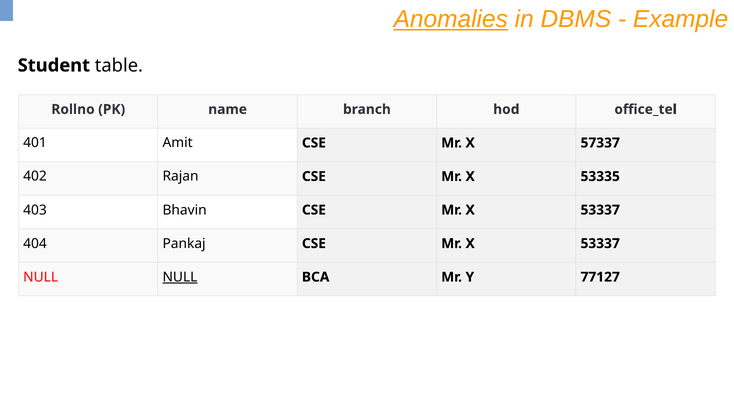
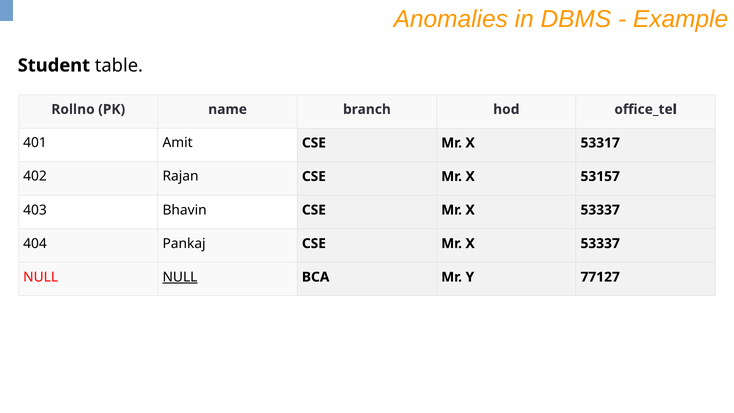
Anomalies underline: present -> none
57337: 57337 -> 53317
53335: 53335 -> 53157
